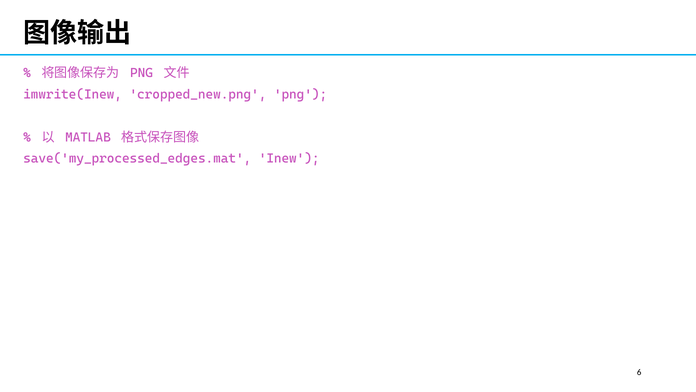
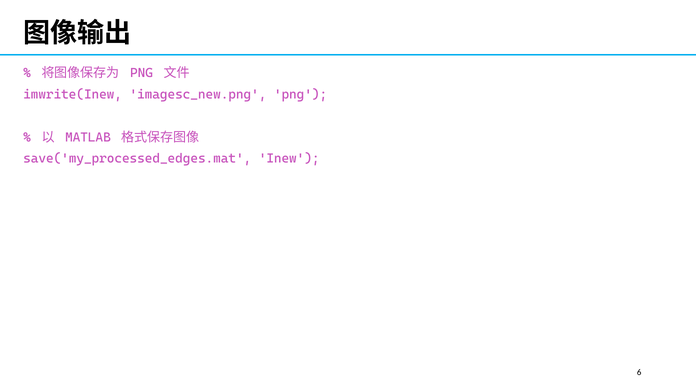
cropped_new.png: cropped_new.png -> imagesc_new.png
